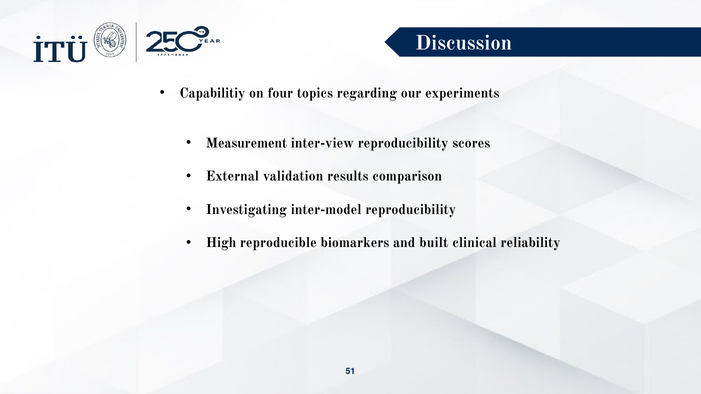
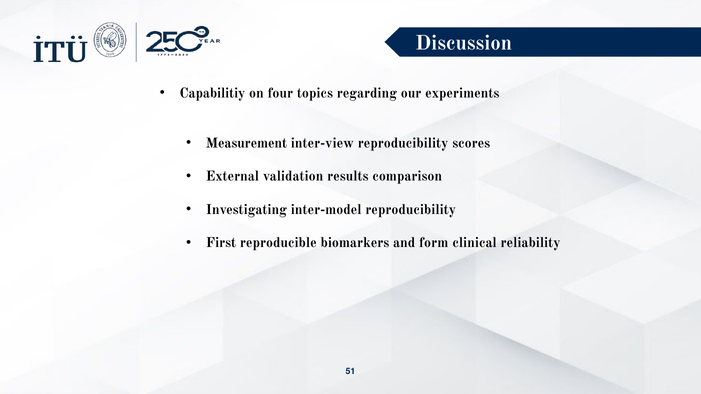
High: High -> First
built: built -> form
